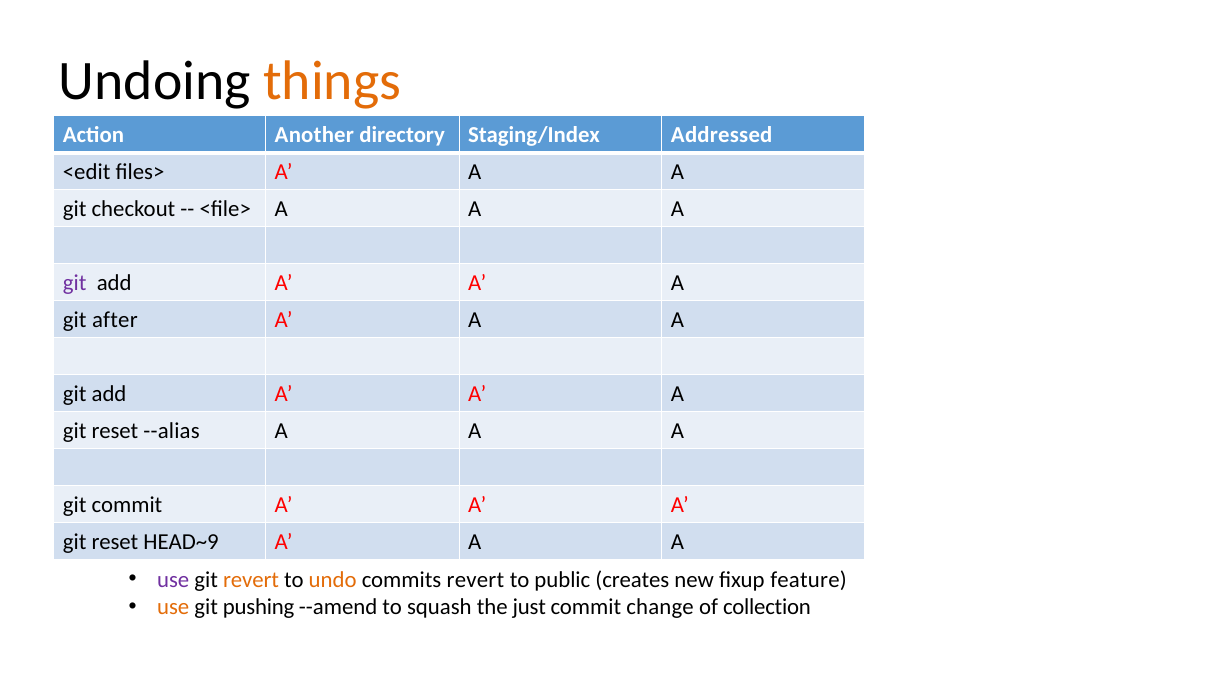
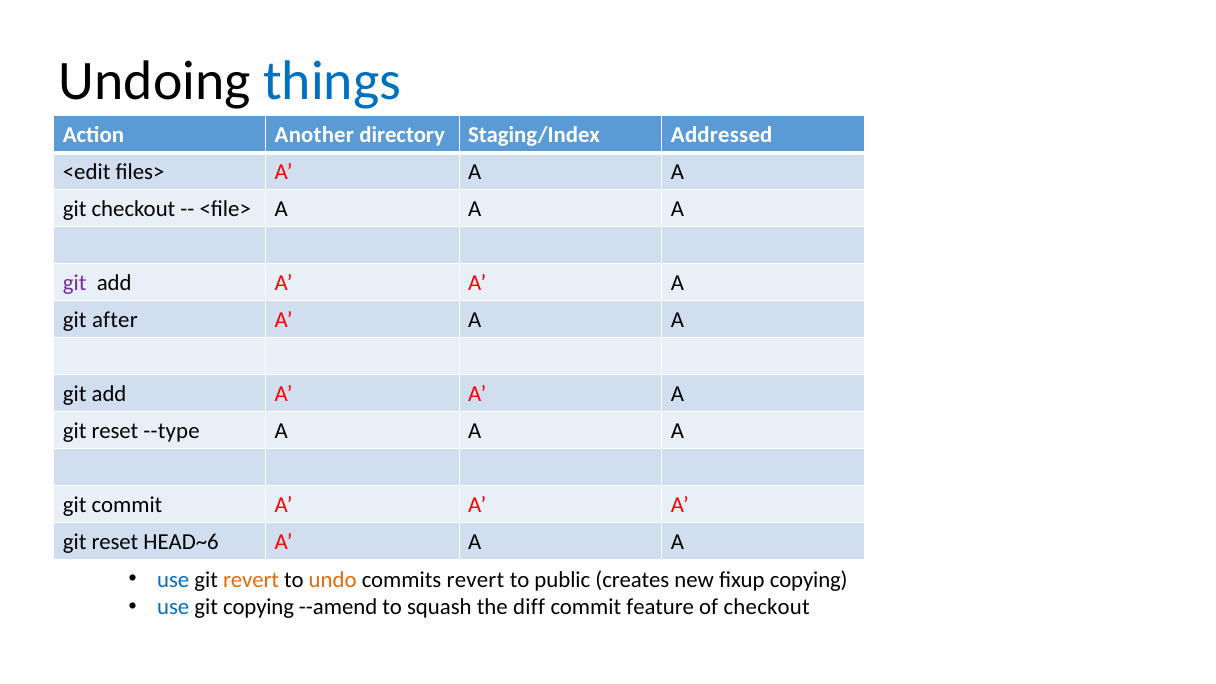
things colour: orange -> blue
--alias: --alias -> --type
HEAD~9: HEAD~9 -> HEAD~6
use at (173, 579) colour: purple -> blue
fixup feature: feature -> copying
use at (173, 607) colour: orange -> blue
git pushing: pushing -> copying
just: just -> diff
change: change -> feature
of collection: collection -> checkout
